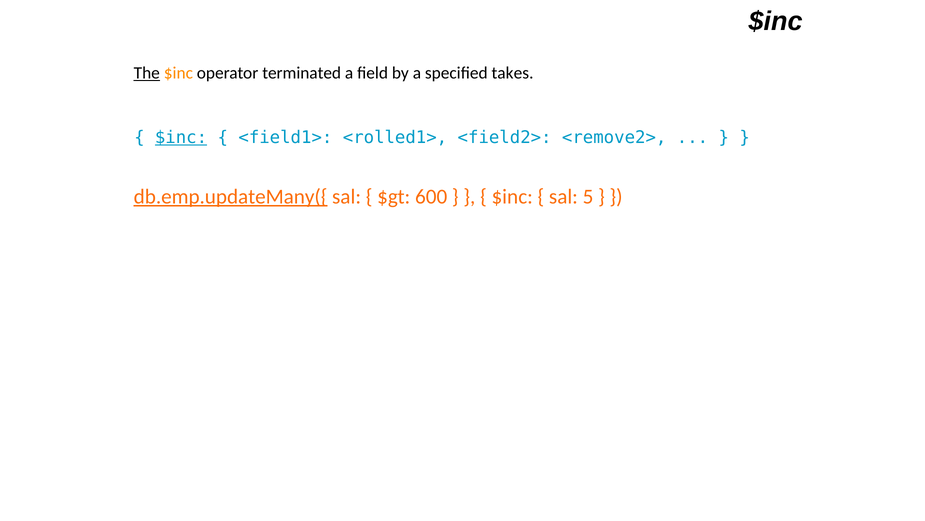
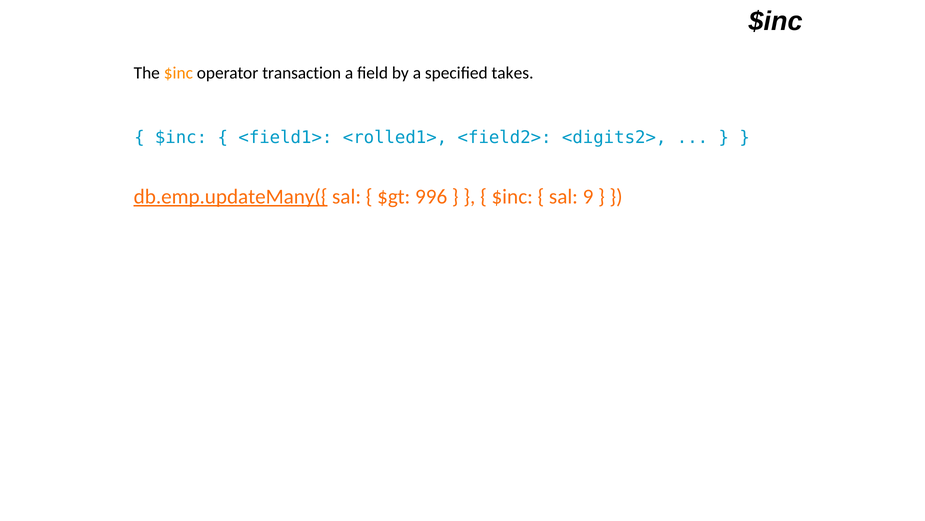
The underline: present -> none
terminated: terminated -> transaction
$inc at (181, 137) underline: present -> none
<remove2>: <remove2> -> <digits2>
600: 600 -> 996
5: 5 -> 9
